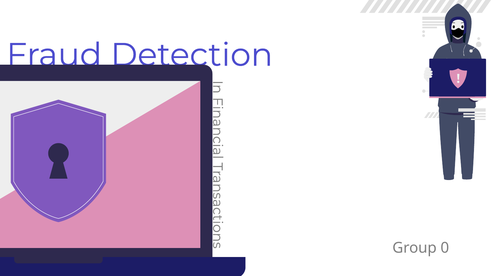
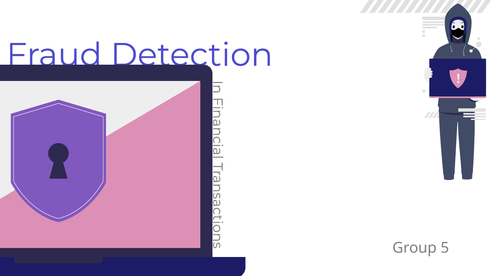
0: 0 -> 5
